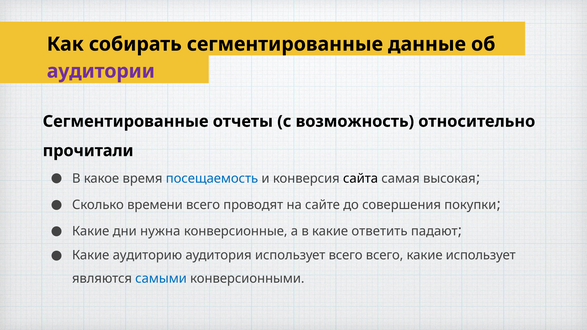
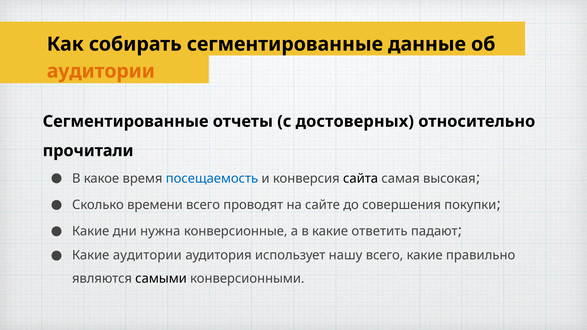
аудитории at (101, 71) colour: purple -> orange
возможность: возможность -> достоверных
Какие аудиторию: аудиторию -> аудитории
использует всего: всего -> нашу
какие использует: использует -> правильно
самыми colour: blue -> black
